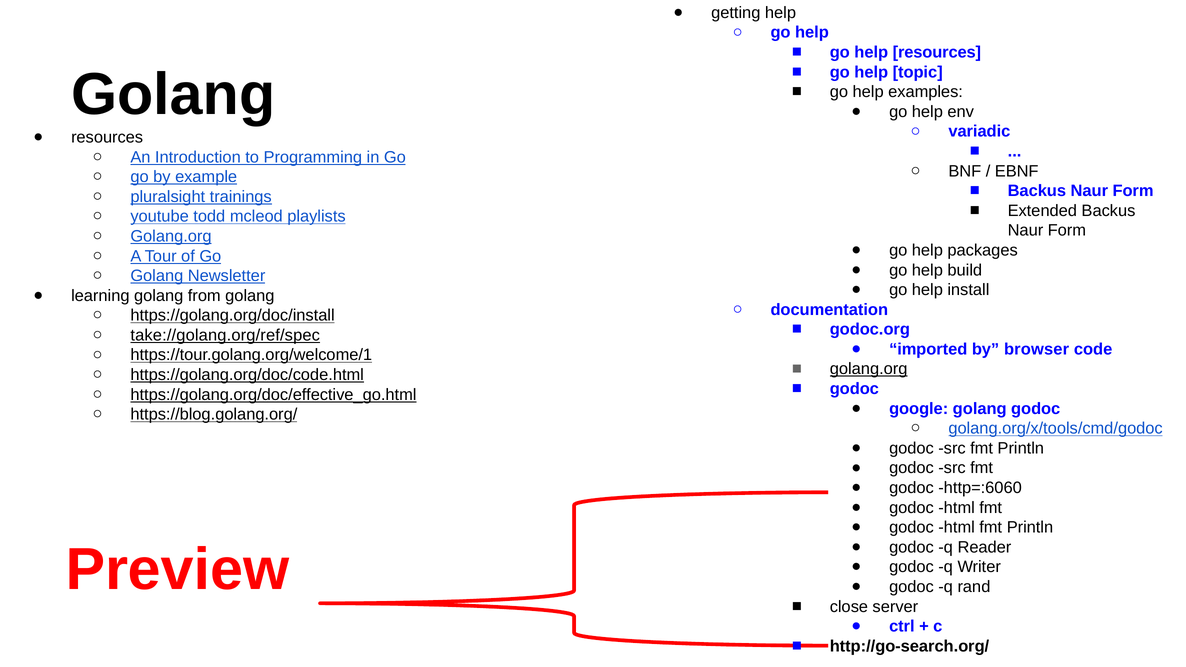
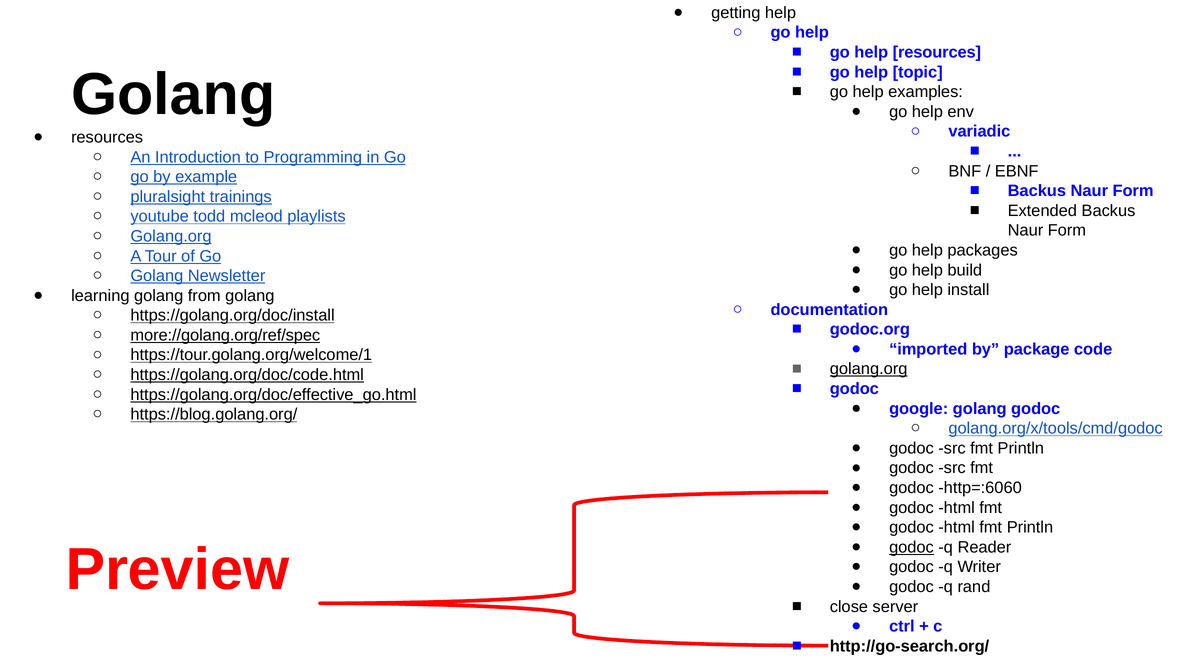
take://golang.org/ref/spec: take://golang.org/ref/spec -> more://golang.org/ref/spec
browser: browser -> package
godoc at (911, 547) underline: none -> present
